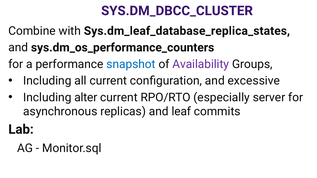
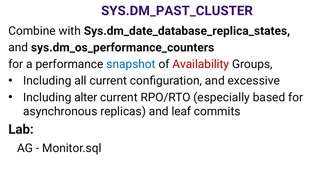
SYS.DM_DBCC_CLUSTER: SYS.DM_DBCC_CLUSTER -> SYS.DM_PAST_CLUSTER
Sys.dm_leaf_database_replica_states: Sys.dm_leaf_database_replica_states -> Sys.dm_date_database_replica_states
Availability colour: purple -> red
server: server -> based
